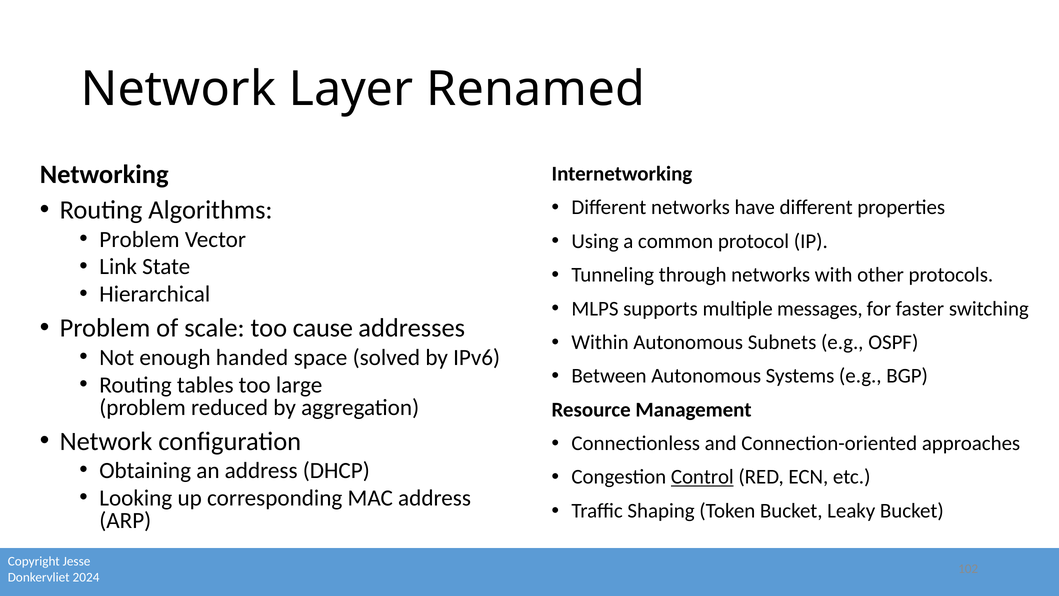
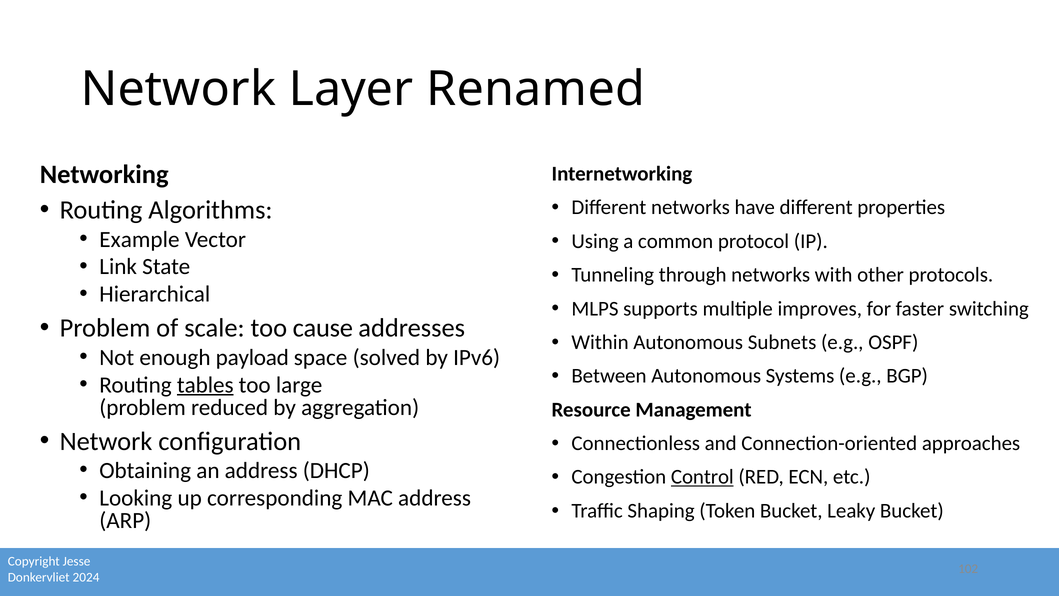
Problem at (139, 239): Problem -> Example
messages: messages -> improves
handed: handed -> payload
tables underline: none -> present
